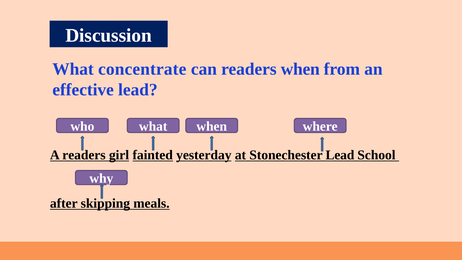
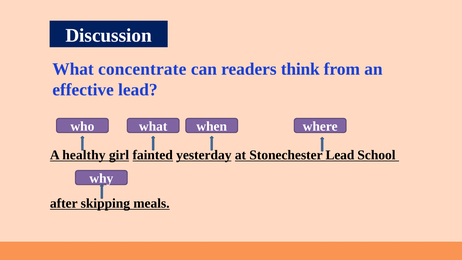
readers when: when -> think
A readers: readers -> healthy
